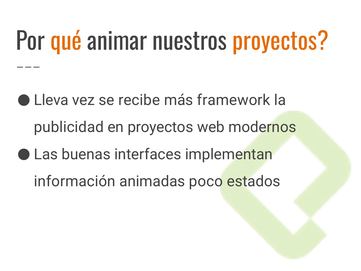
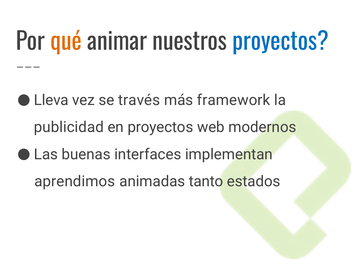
proyectos at (281, 42) colour: orange -> blue
recibe: recibe -> través
información: información -> aprendimos
poco: poco -> tanto
